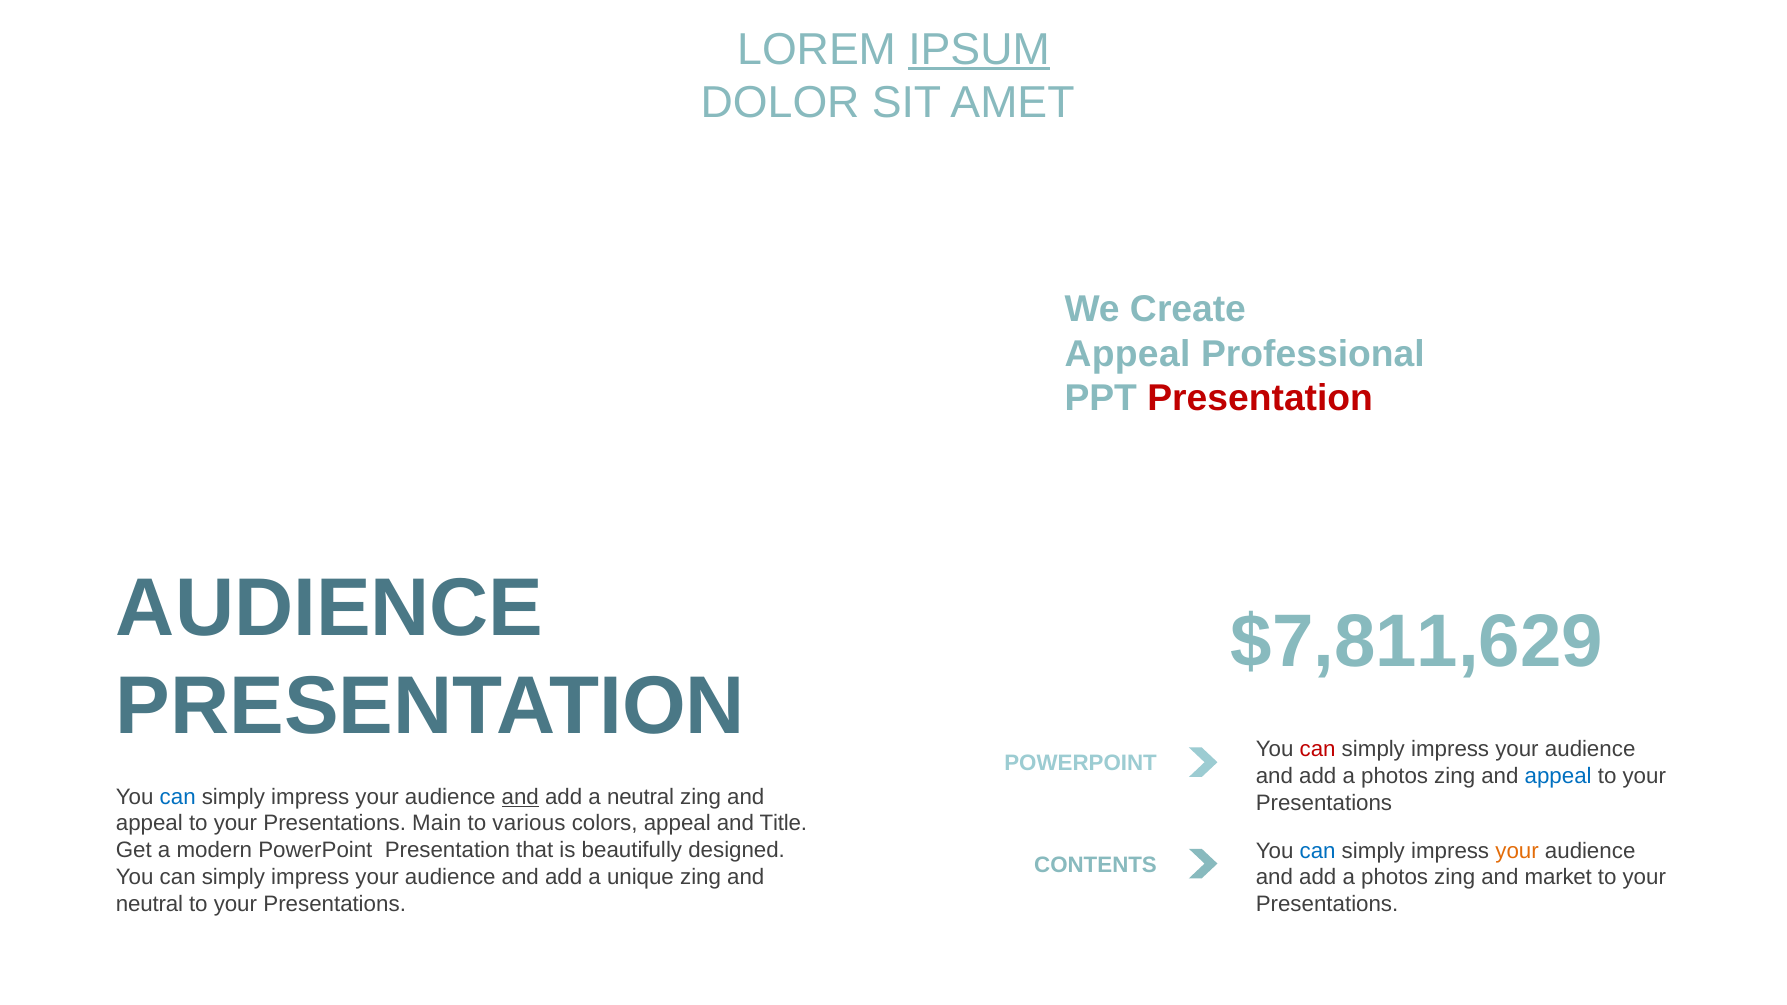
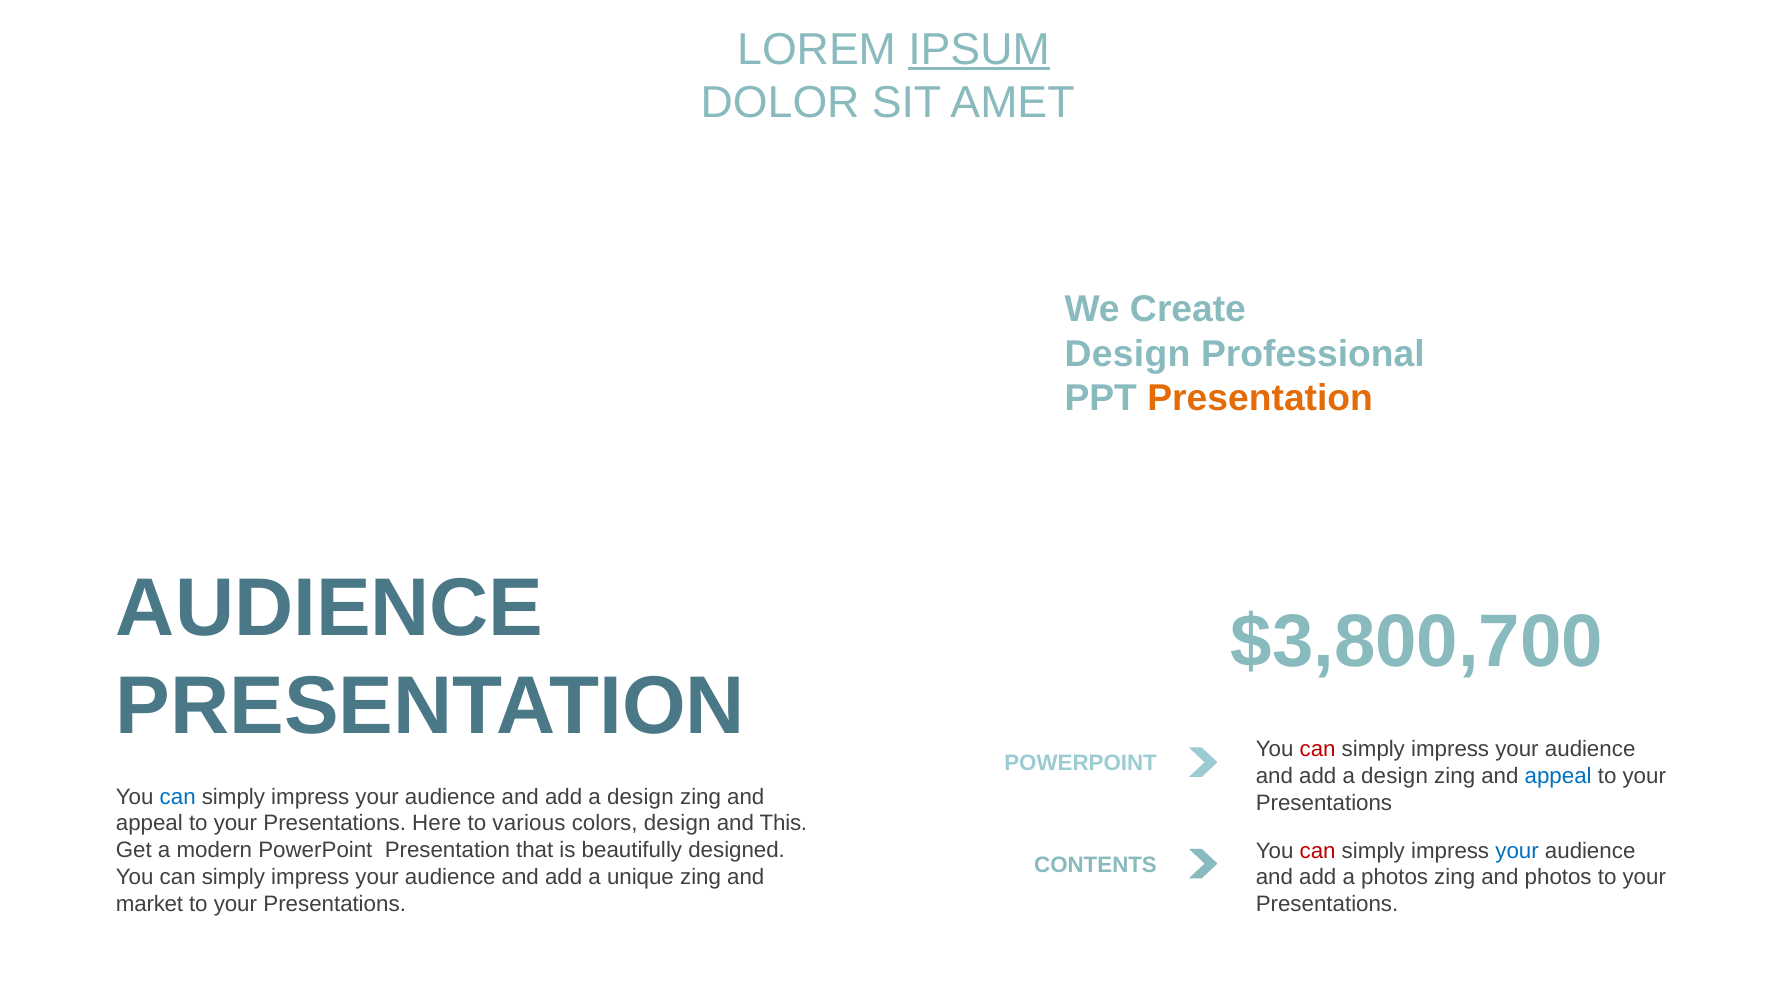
Appeal at (1127, 354): Appeal -> Design
Presentation at (1260, 399) colour: red -> orange
$7,811,629: $7,811,629 -> $3,800,700
photos at (1395, 776): photos -> design
and at (520, 797) underline: present -> none
neutral at (641, 797): neutral -> design
Main: Main -> Here
colors appeal: appeal -> design
Title: Title -> This
can at (1318, 851) colour: blue -> red
your at (1517, 851) colour: orange -> blue
and market: market -> photos
neutral at (150, 904): neutral -> market
